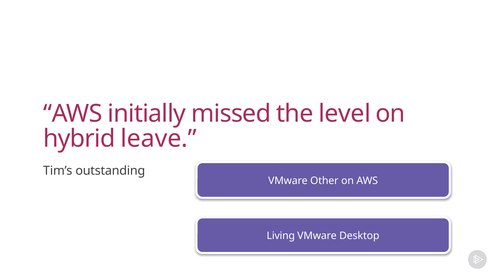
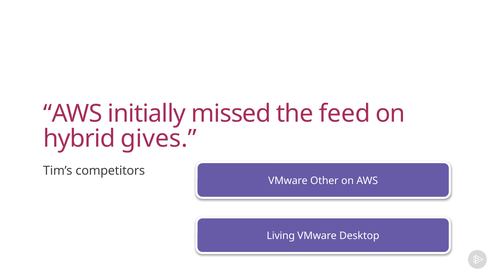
level: level -> feed
leave: leave -> gives
outstanding: outstanding -> competitors
